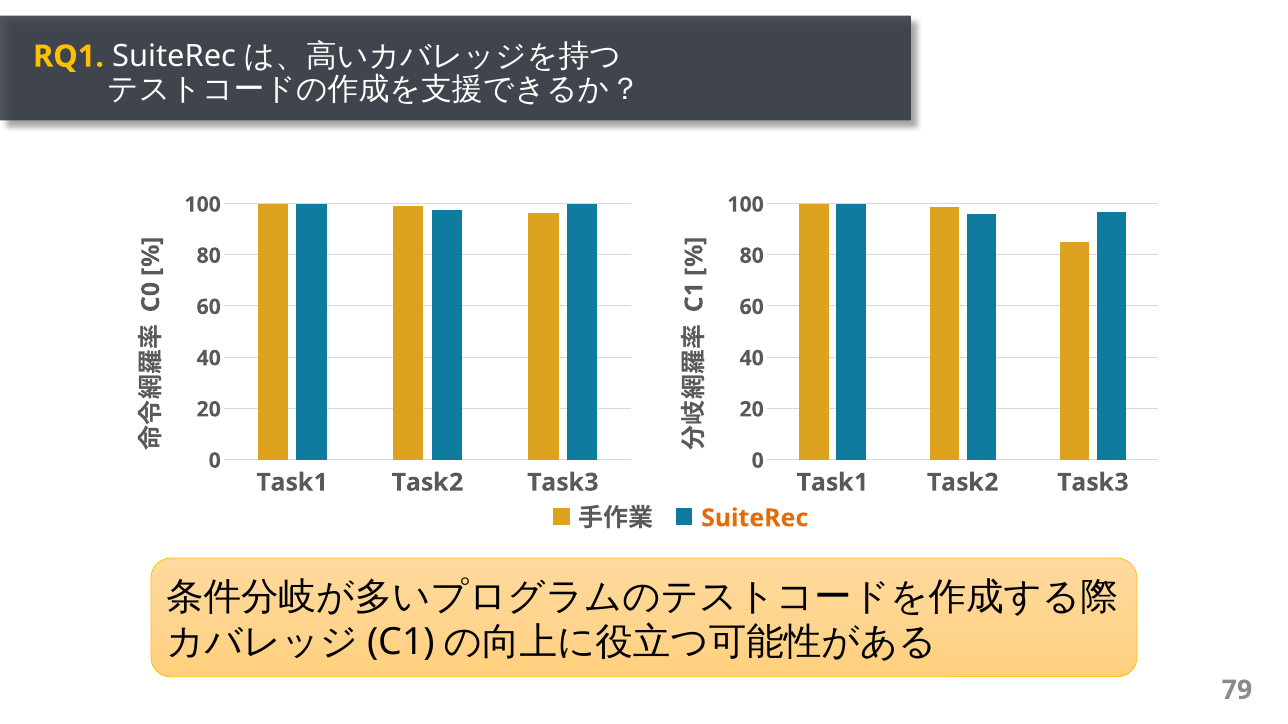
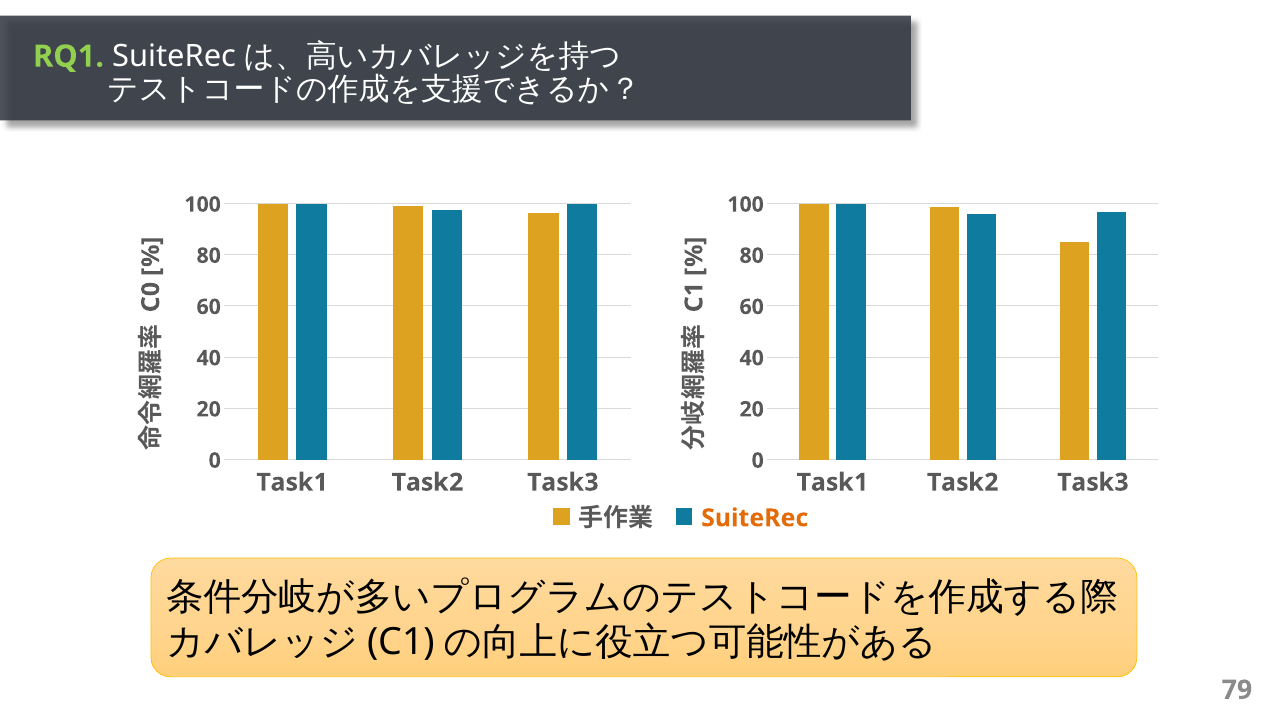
RQ1 colour: yellow -> light green
